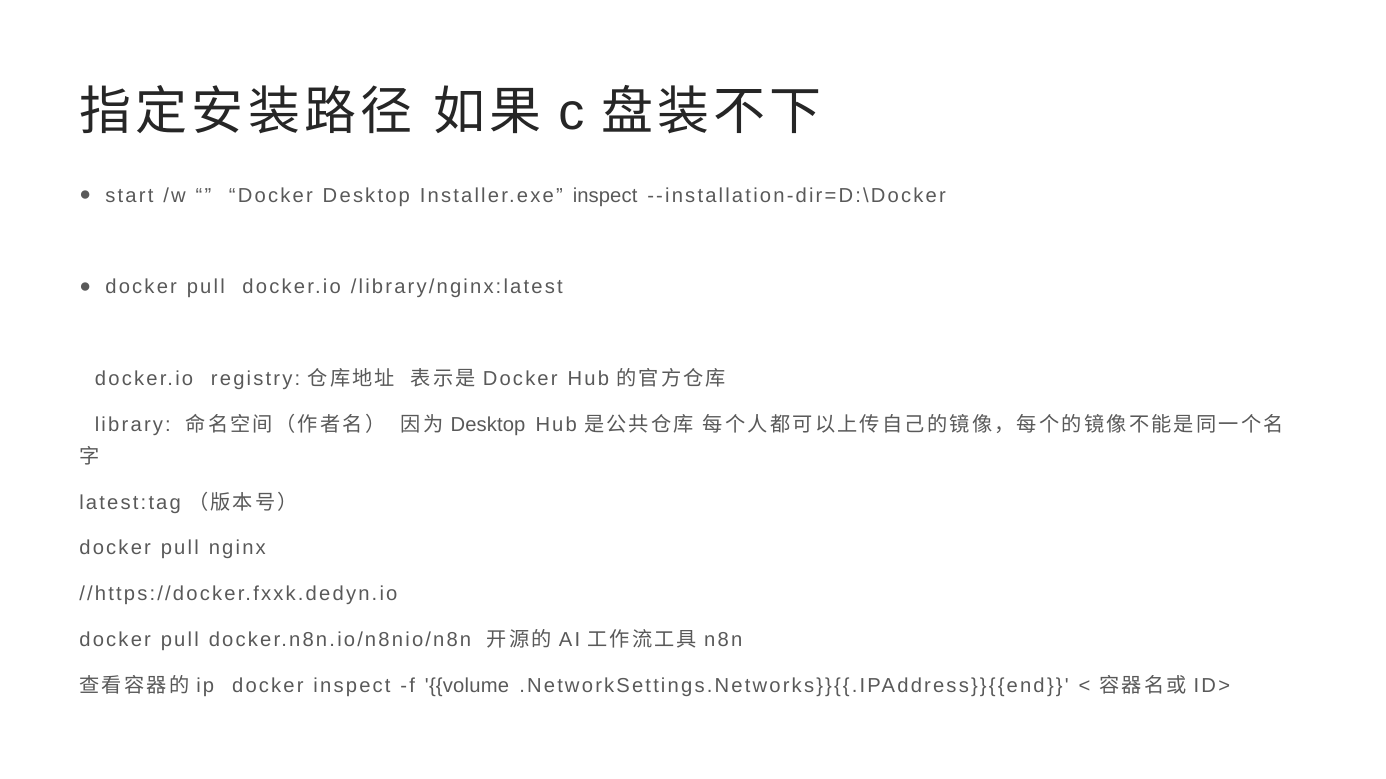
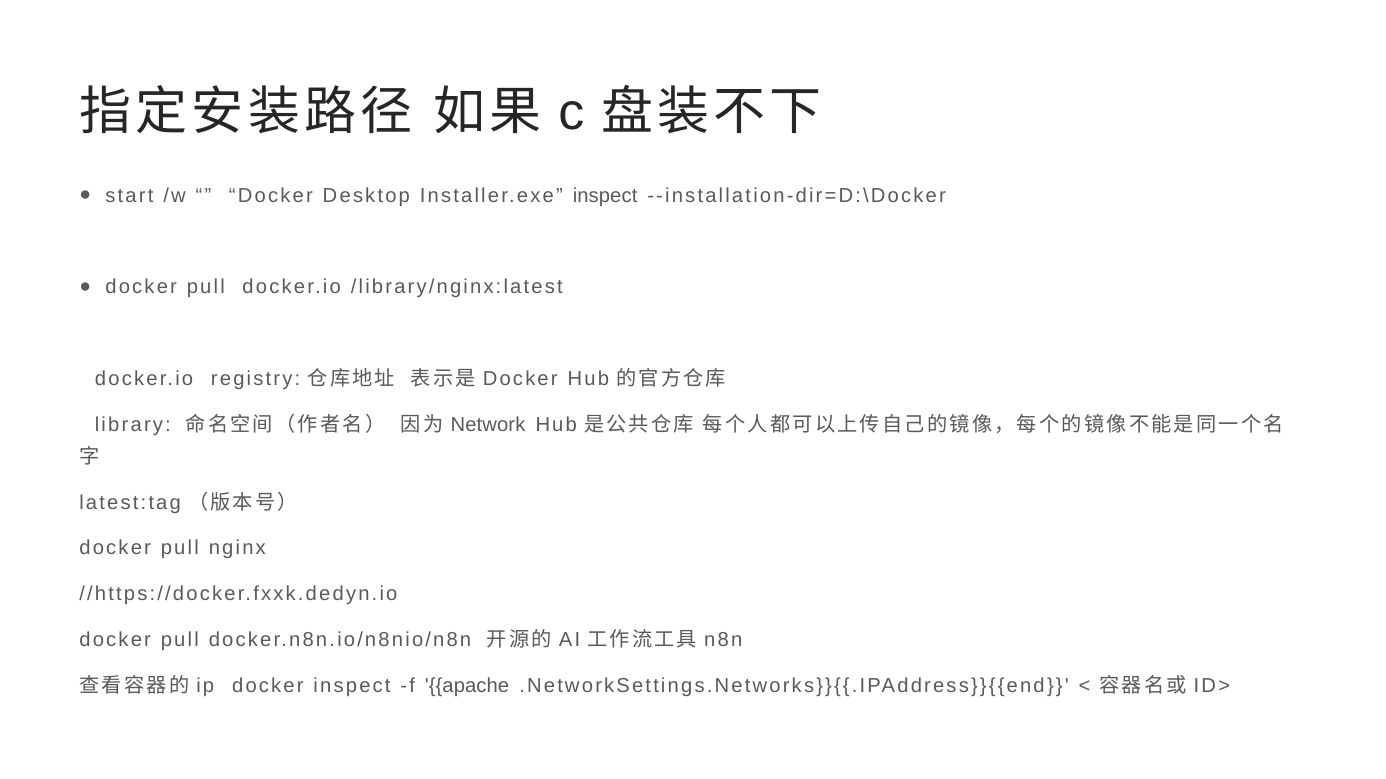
Desktop at (488, 425): Desktop -> Network
volume: volume -> apache
